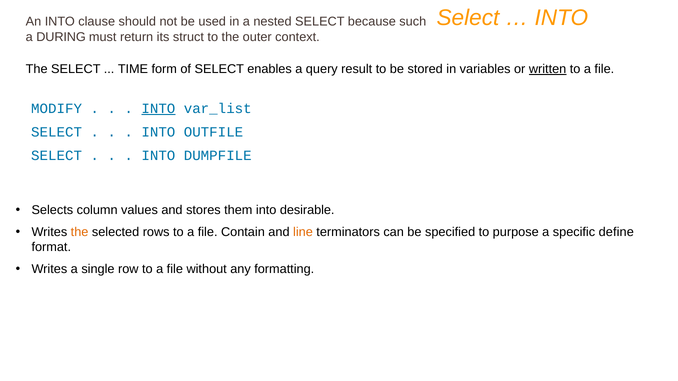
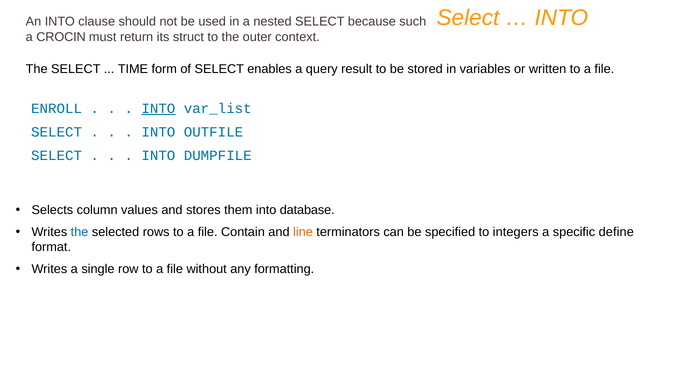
DURING: DURING -> CROCIN
written underline: present -> none
MODIFY: MODIFY -> ENROLL
desirable: desirable -> database
the at (80, 232) colour: orange -> blue
purpose: purpose -> integers
